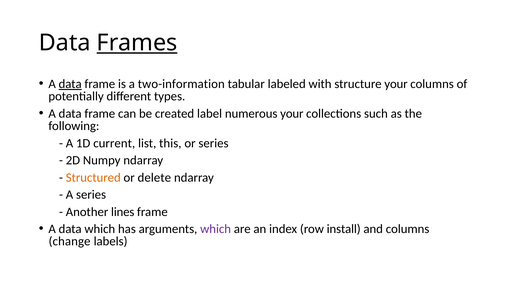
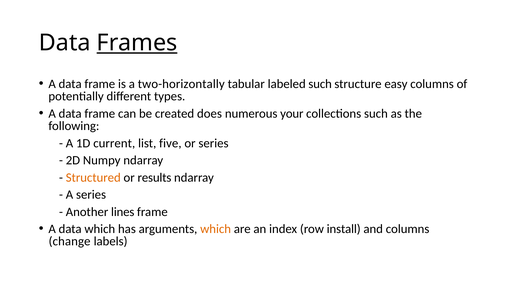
data at (70, 84) underline: present -> none
two-information: two-information -> two-horizontally
labeled with: with -> such
structure your: your -> easy
label: label -> does
this: this -> five
delete: delete -> results
which at (216, 229) colour: purple -> orange
